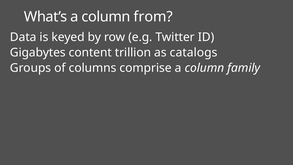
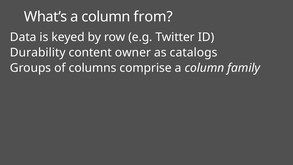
Gigabytes: Gigabytes -> Durability
trillion: trillion -> owner
